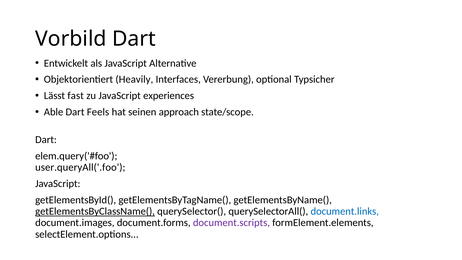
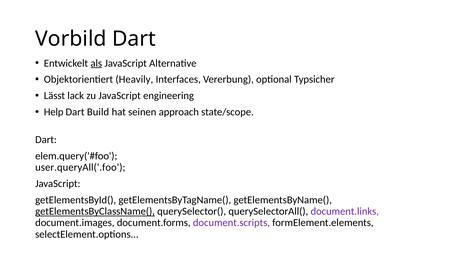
als underline: none -> present
fast: fast -> lack
experiences: experiences -> engineering
Able: Able -> Help
Feels: Feels -> Build
document.links colour: blue -> purple
